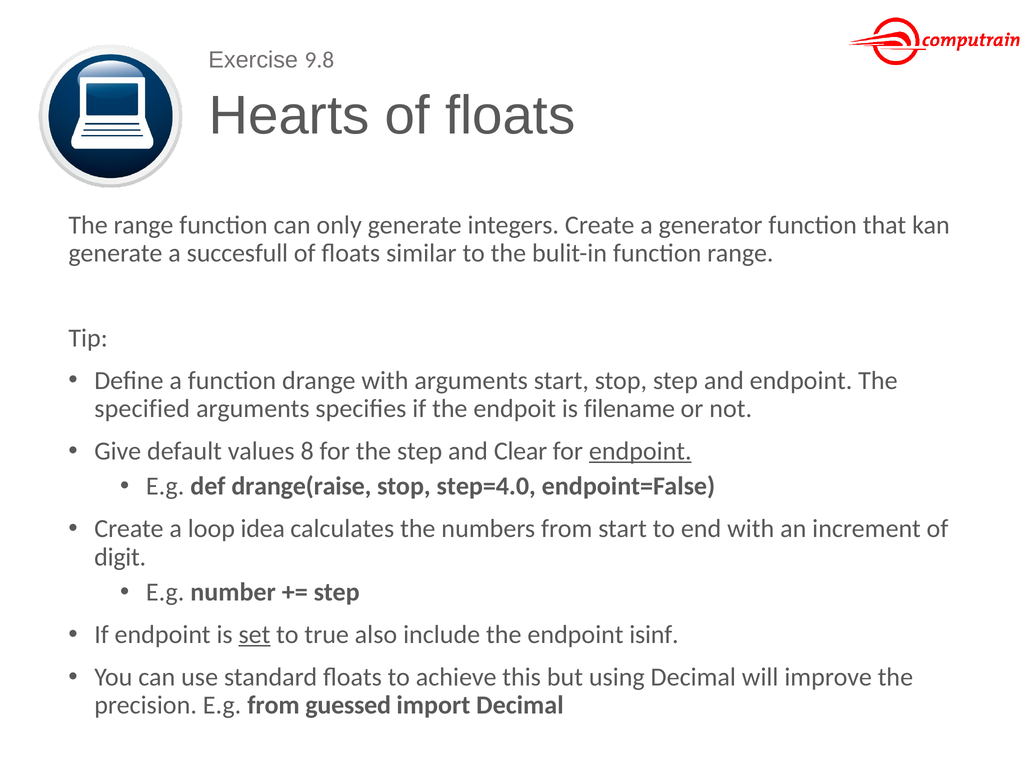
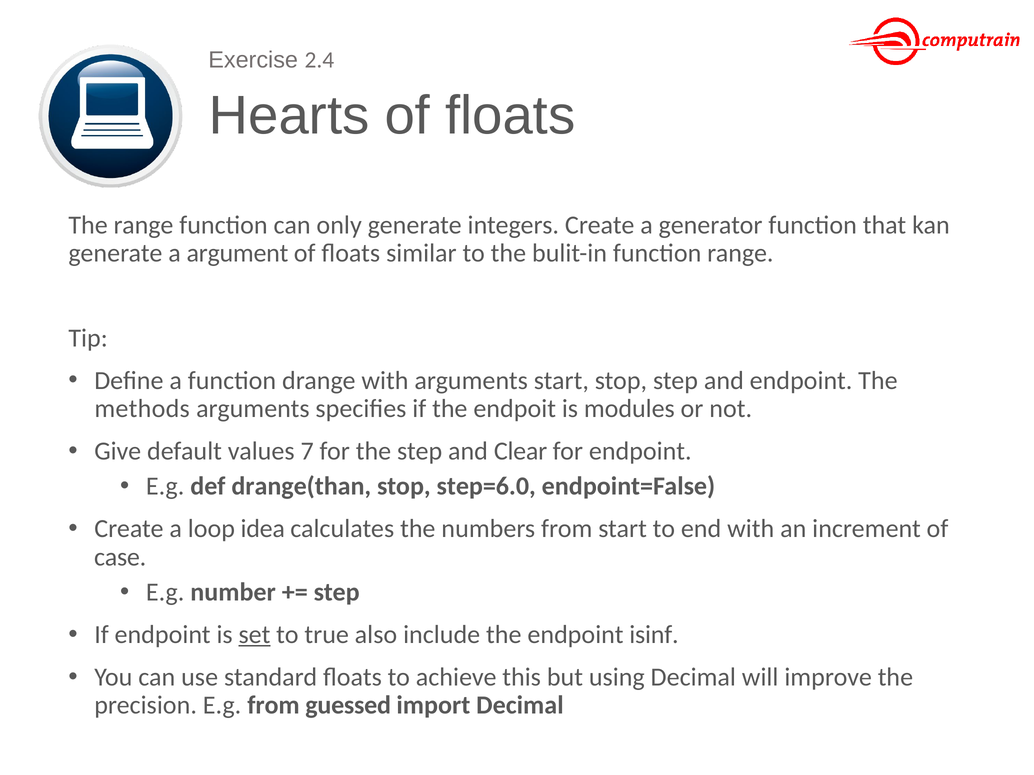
9.8: 9.8 -> 2.4
succesfull: succesfull -> argument
specified: specified -> methods
filename: filename -> modules
8: 8 -> 7
endpoint at (640, 451) underline: present -> none
drange(raise: drange(raise -> drange(than
step=4.0: step=4.0 -> step=6.0
digit: digit -> case
